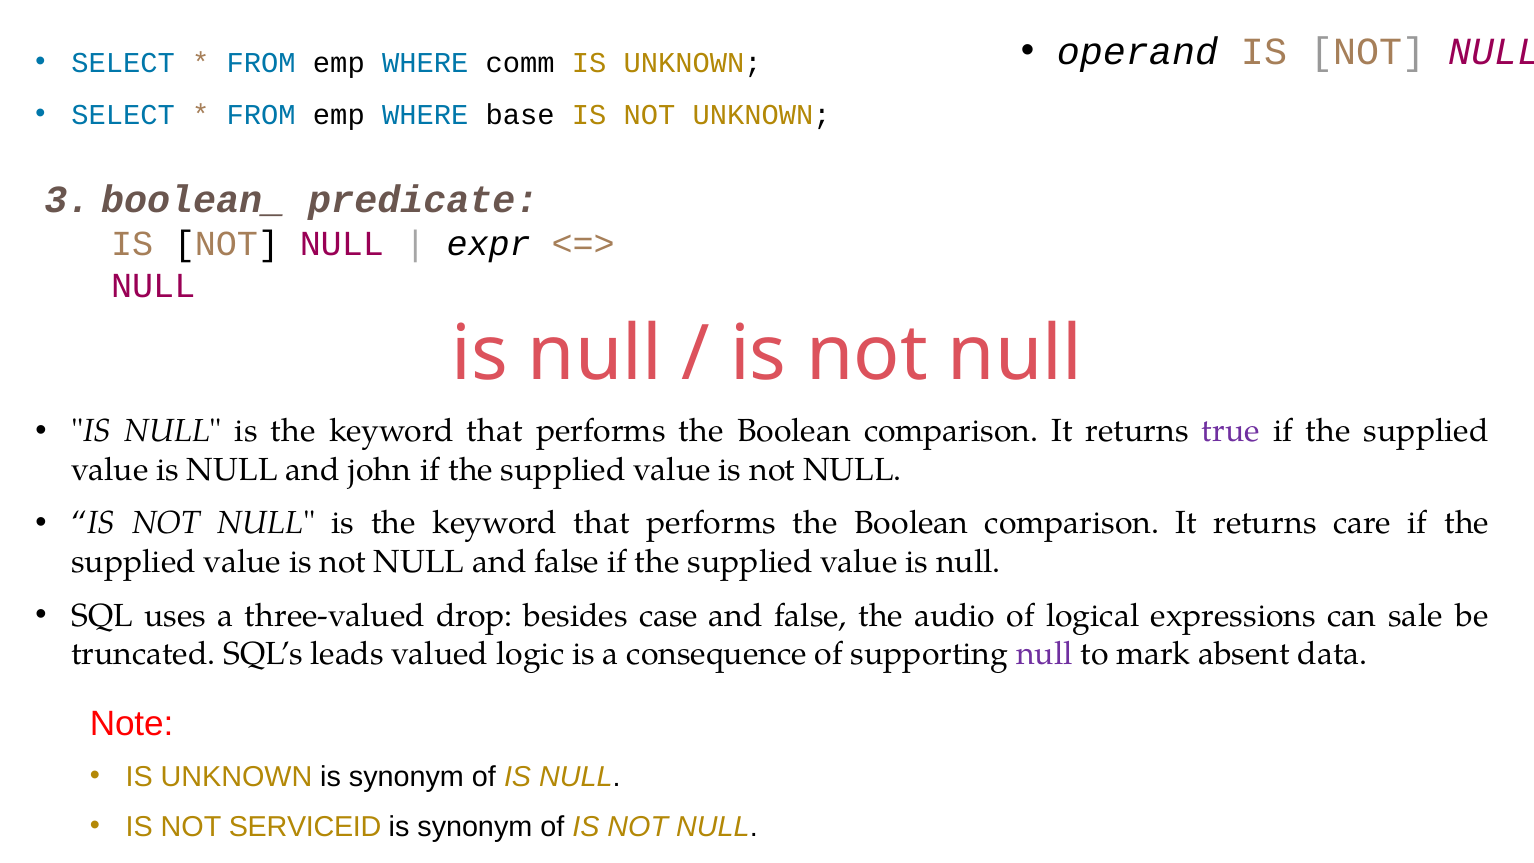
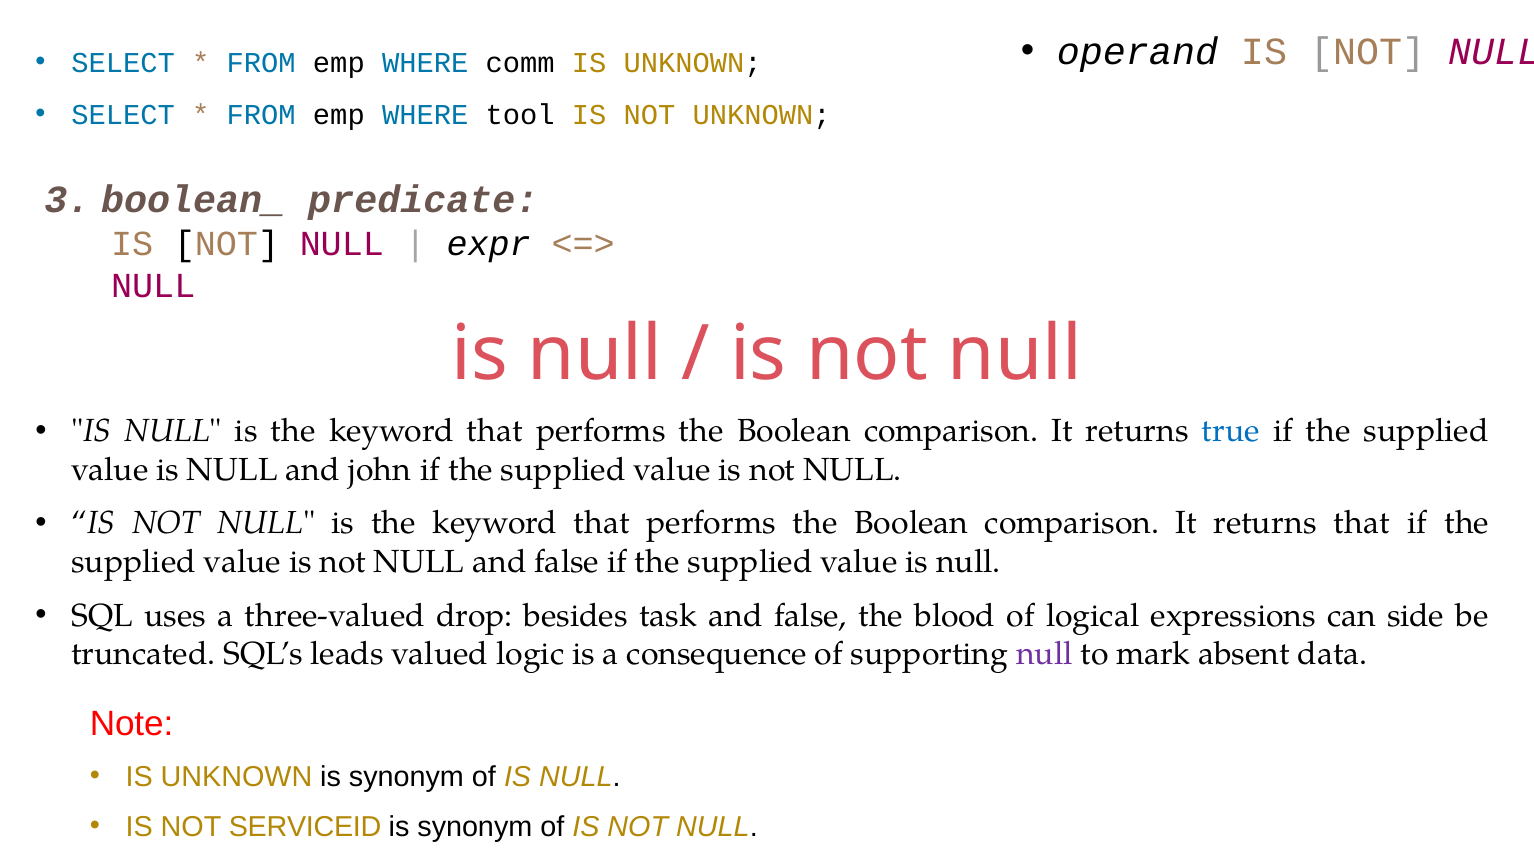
base: base -> tool
true colour: purple -> blue
returns care: care -> that
case: case -> task
audio: audio -> blood
sale: sale -> side
